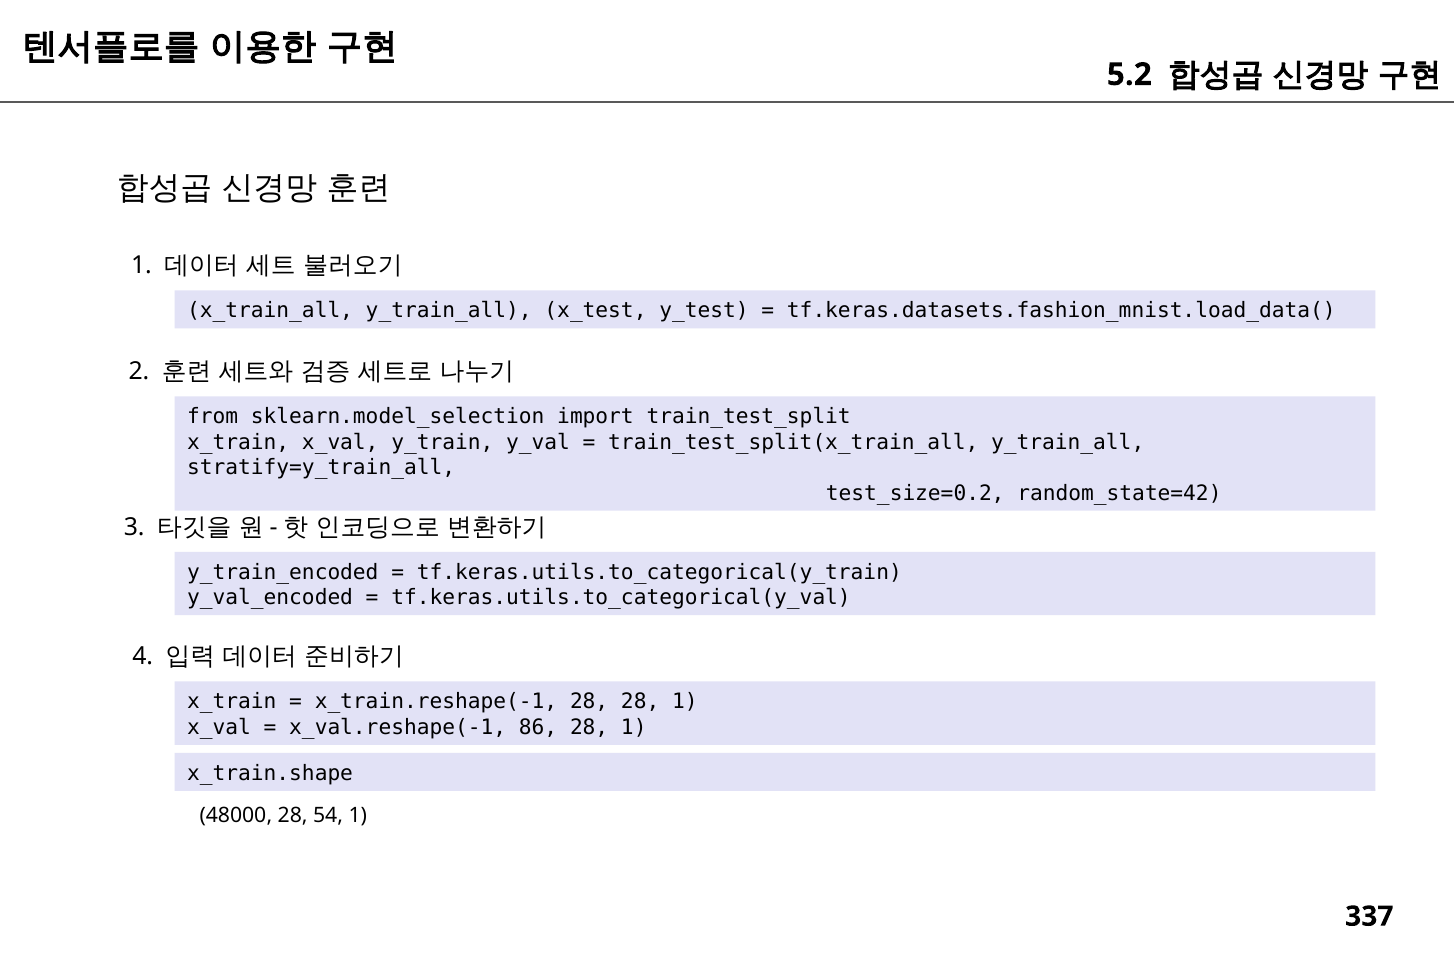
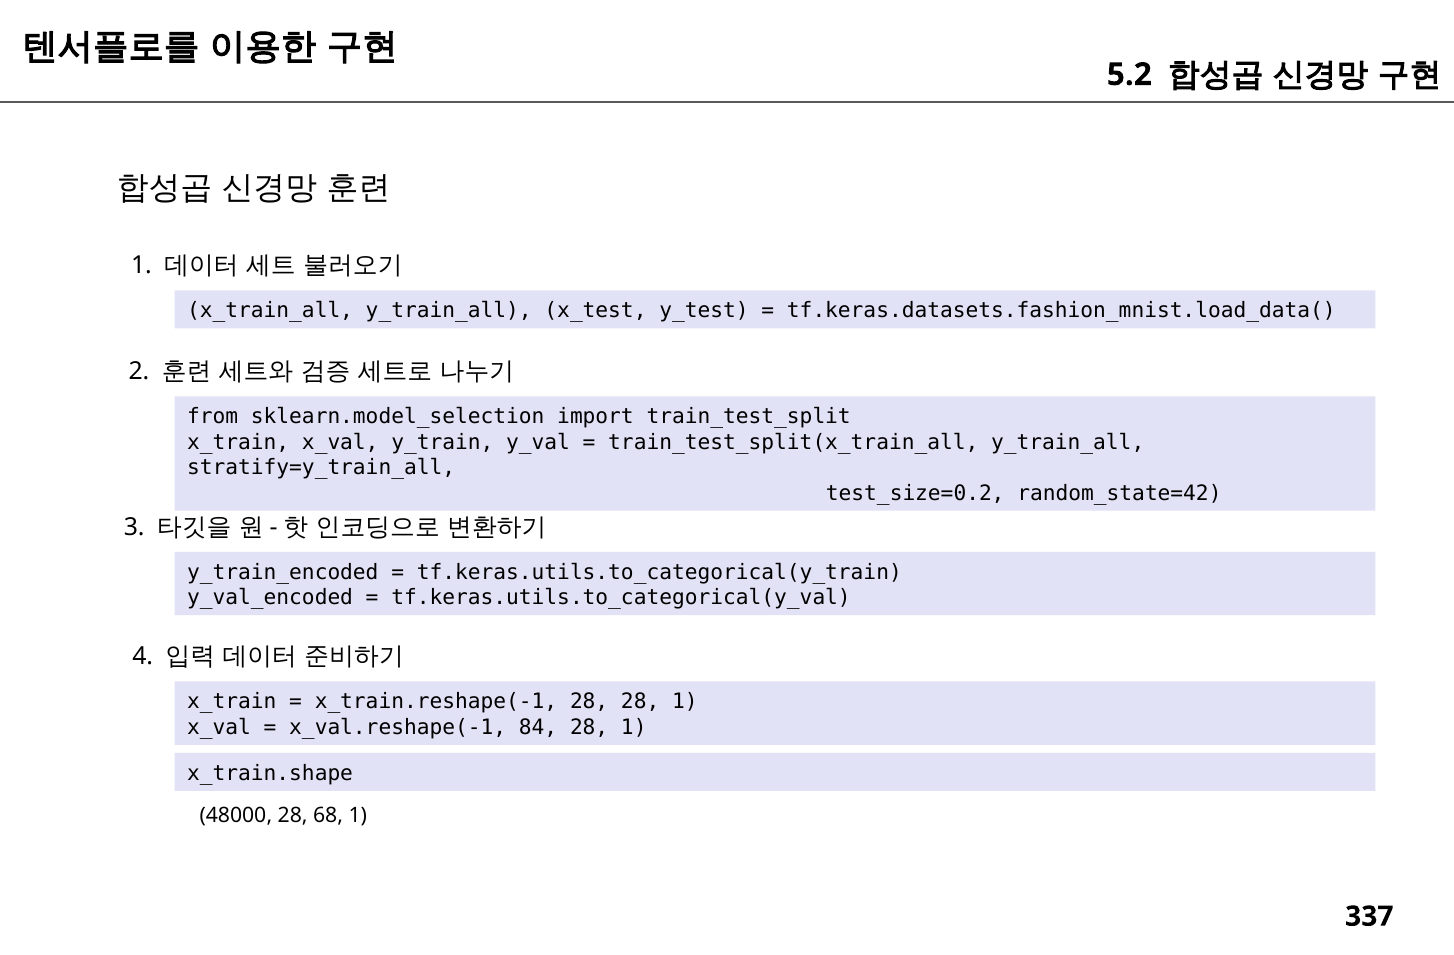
86: 86 -> 84
54: 54 -> 68
